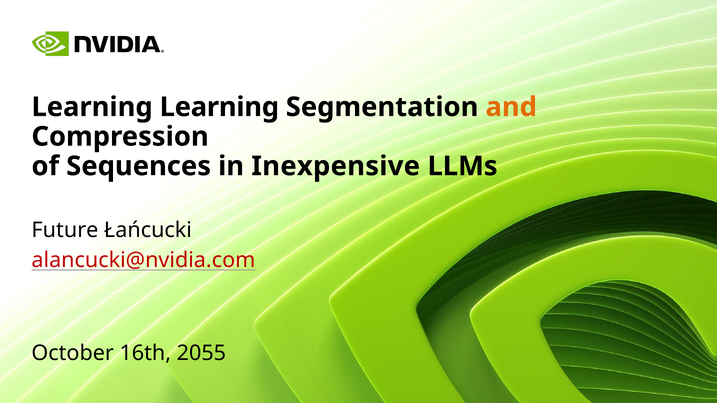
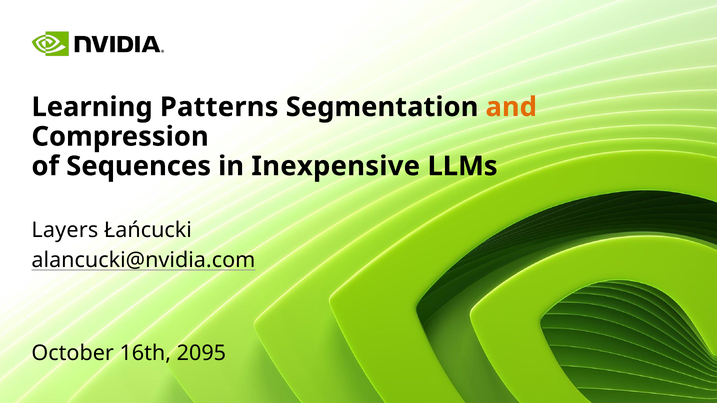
Learning Learning: Learning -> Patterns
Future: Future -> Layers
alancucki@nvidia.com colour: red -> black
2055: 2055 -> 2095
